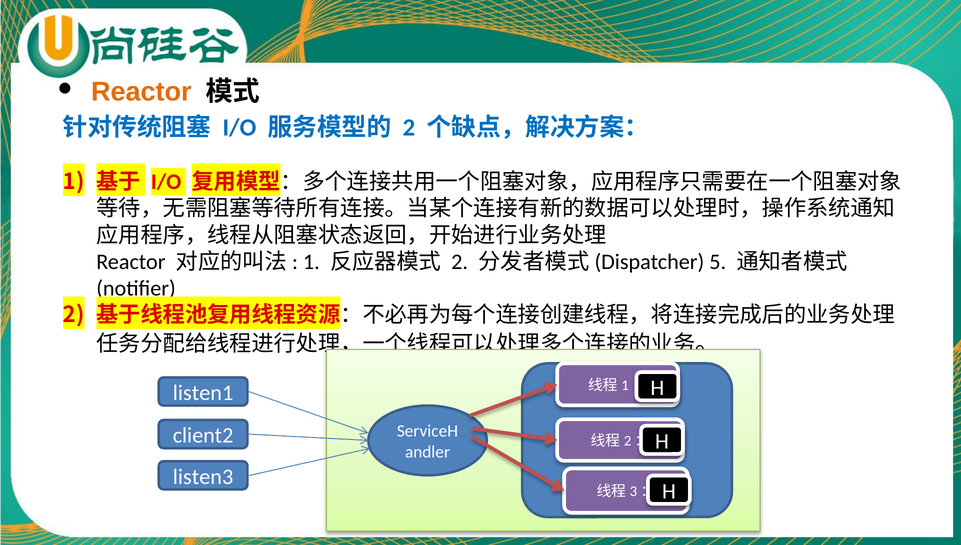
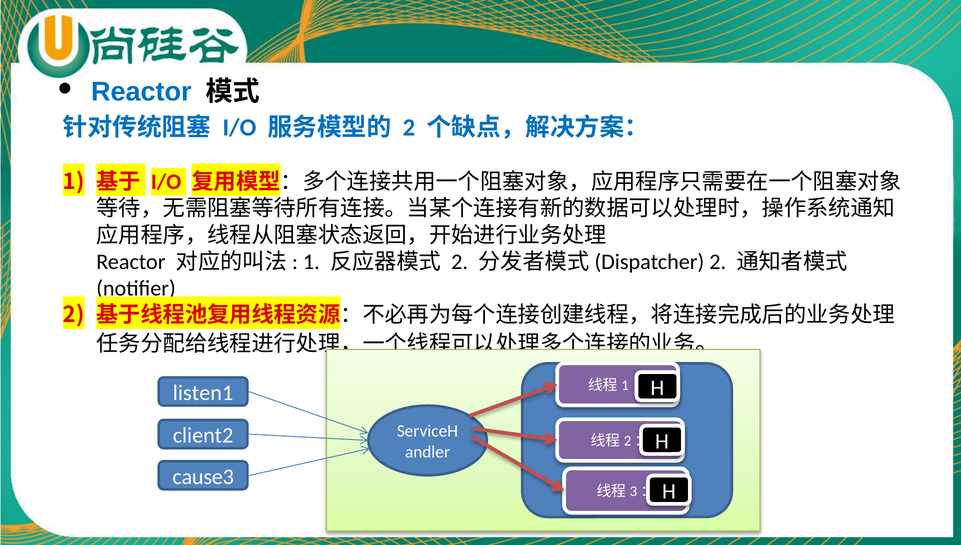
Reactor at (141, 92) colour: orange -> blue
5 at (718, 262): 5 -> 2
listen3: listen3 -> cause3
